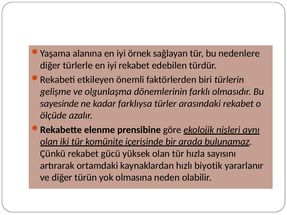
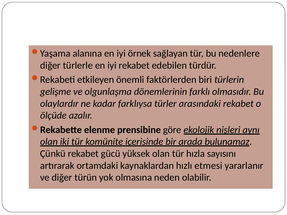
sayesinde: sayesinde -> olaylardır
biyotik: biyotik -> etmesi
